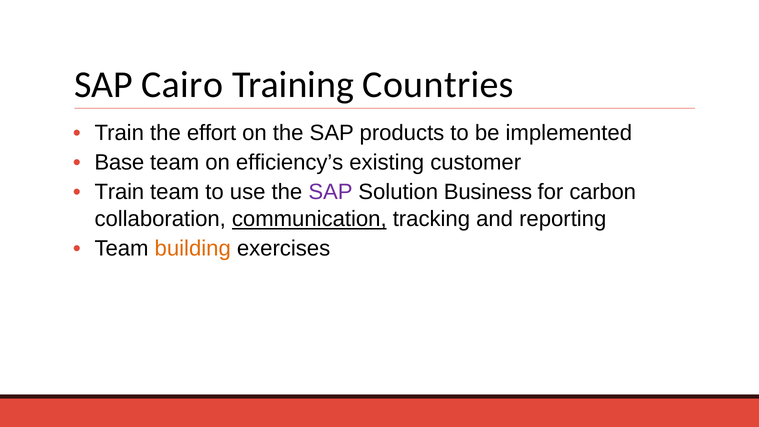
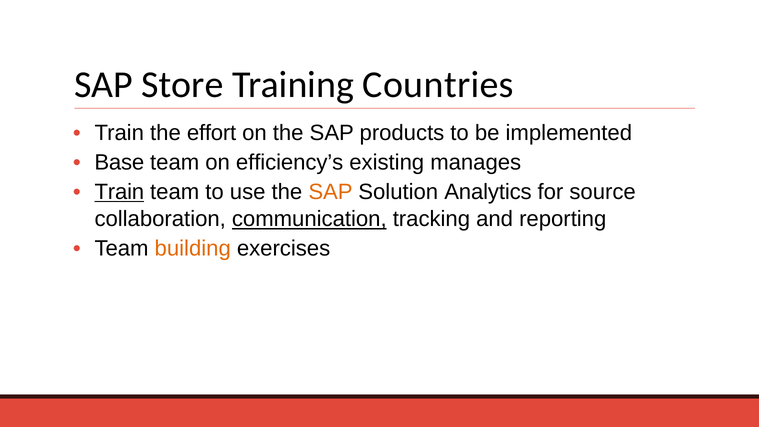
Cairo: Cairo -> Store
customer: customer -> manages
Train at (119, 192) underline: none -> present
SAP at (330, 192) colour: purple -> orange
Business: Business -> Analytics
carbon: carbon -> source
